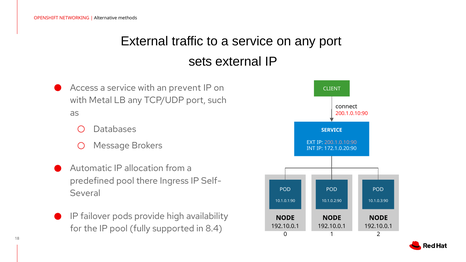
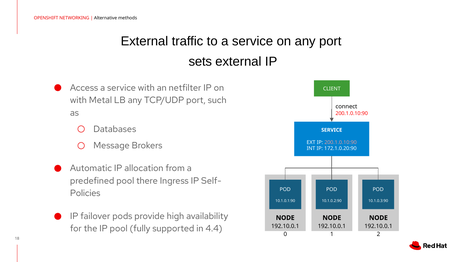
prevent: prevent -> netfilter
Several: Several -> Policies
8.4: 8.4 -> 4.4
